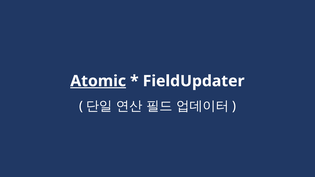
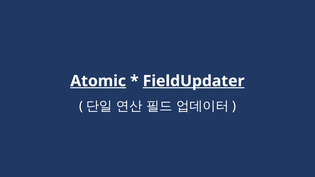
FieldUpdater underline: none -> present
